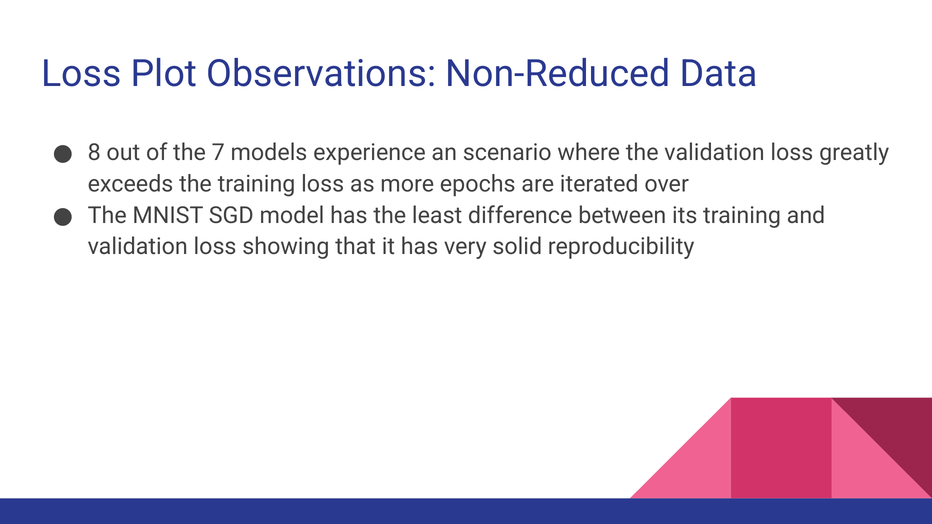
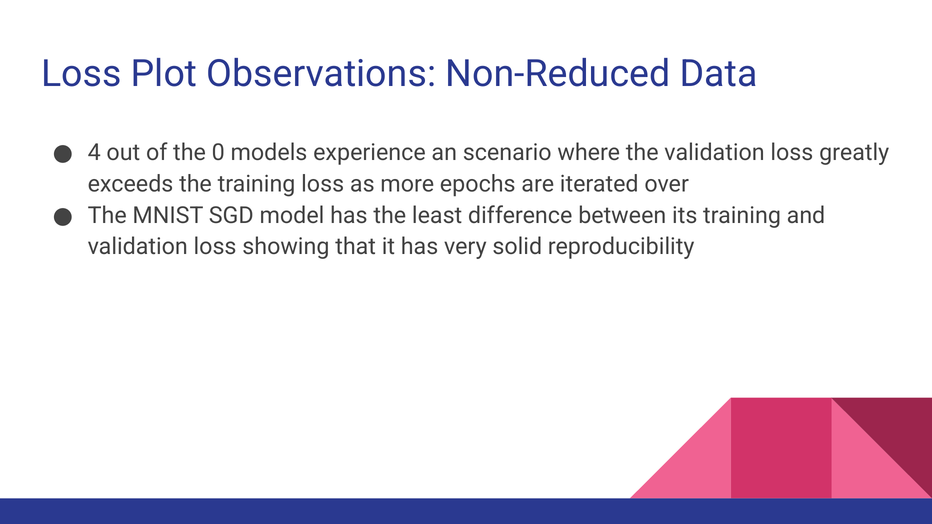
8: 8 -> 4
7: 7 -> 0
